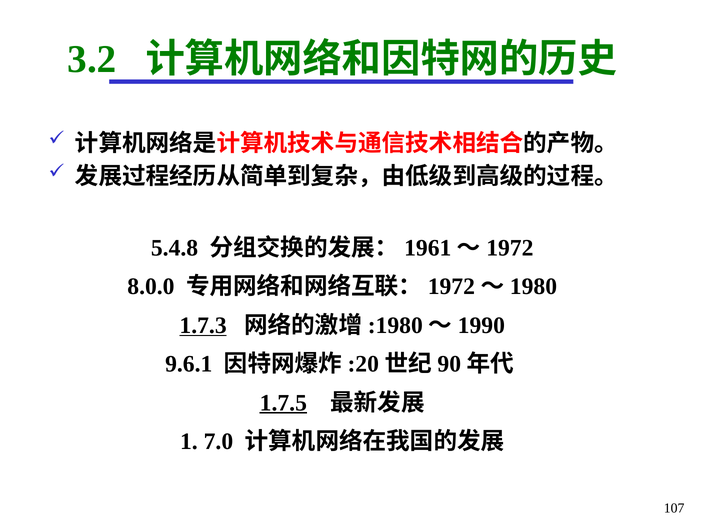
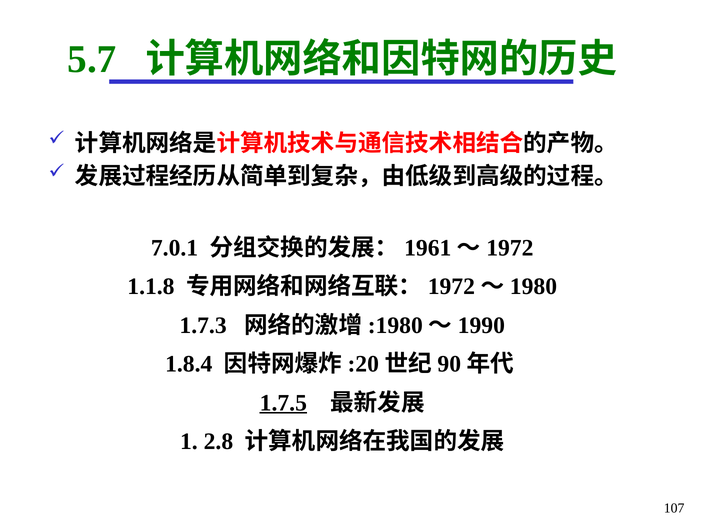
3.2: 3.2 -> 5.7
5.4.8: 5.4.8 -> 7.0.1
8.0.0: 8.0.0 -> 1.1.8
1.7.3 underline: present -> none
9.6.1: 9.6.1 -> 1.8.4
7.0: 7.0 -> 2.8
